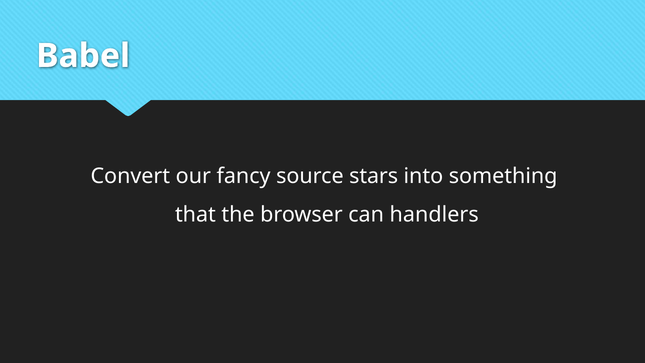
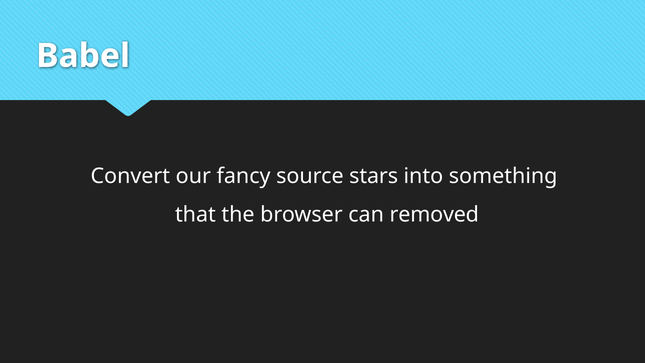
handlers: handlers -> removed
